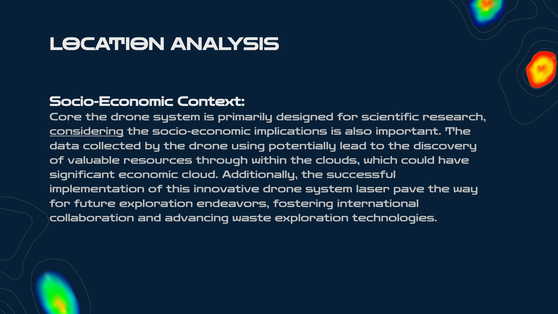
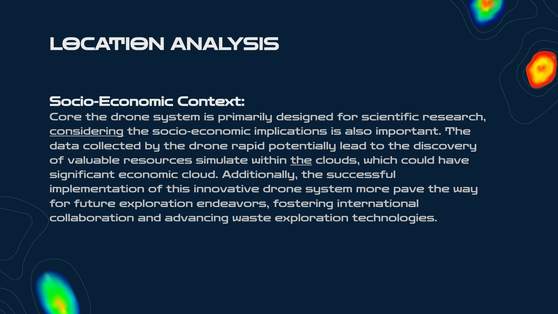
using: using -> rapid
through: through -> simulate
the at (301, 160) underline: none -> present
laser: laser -> more
